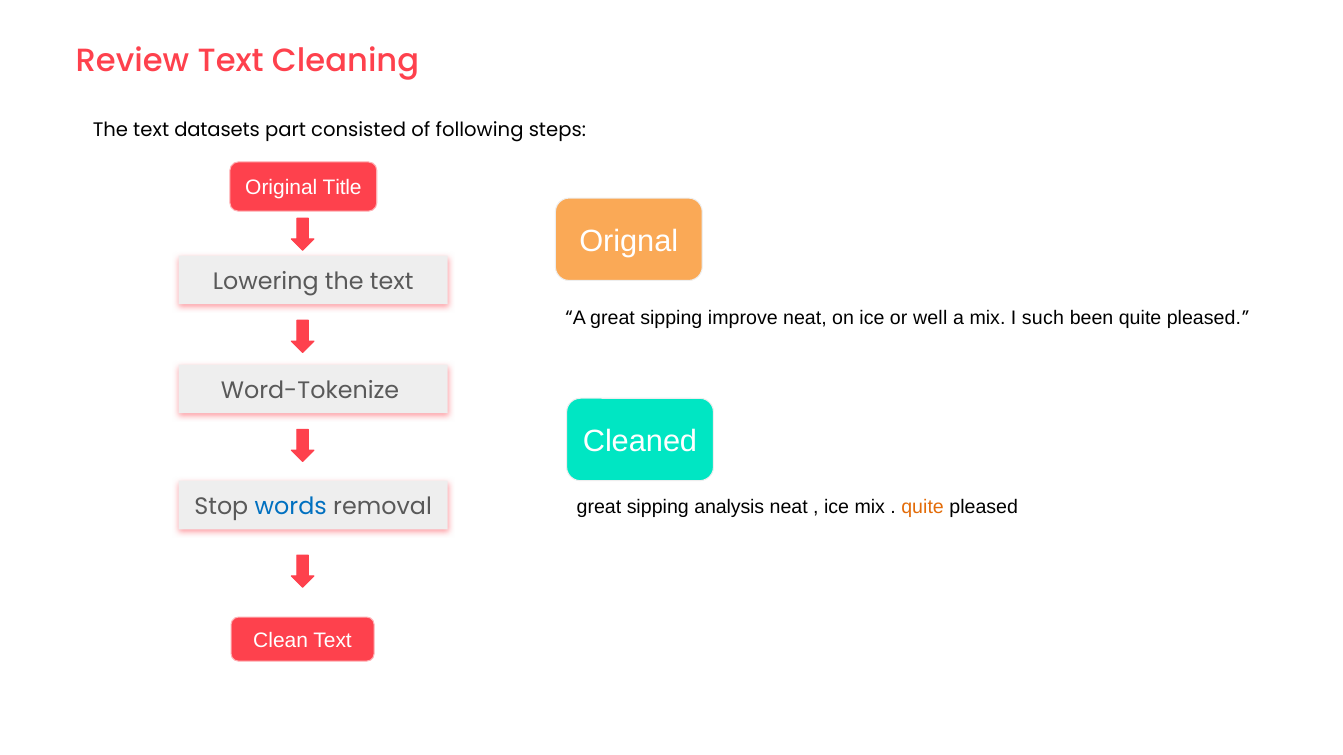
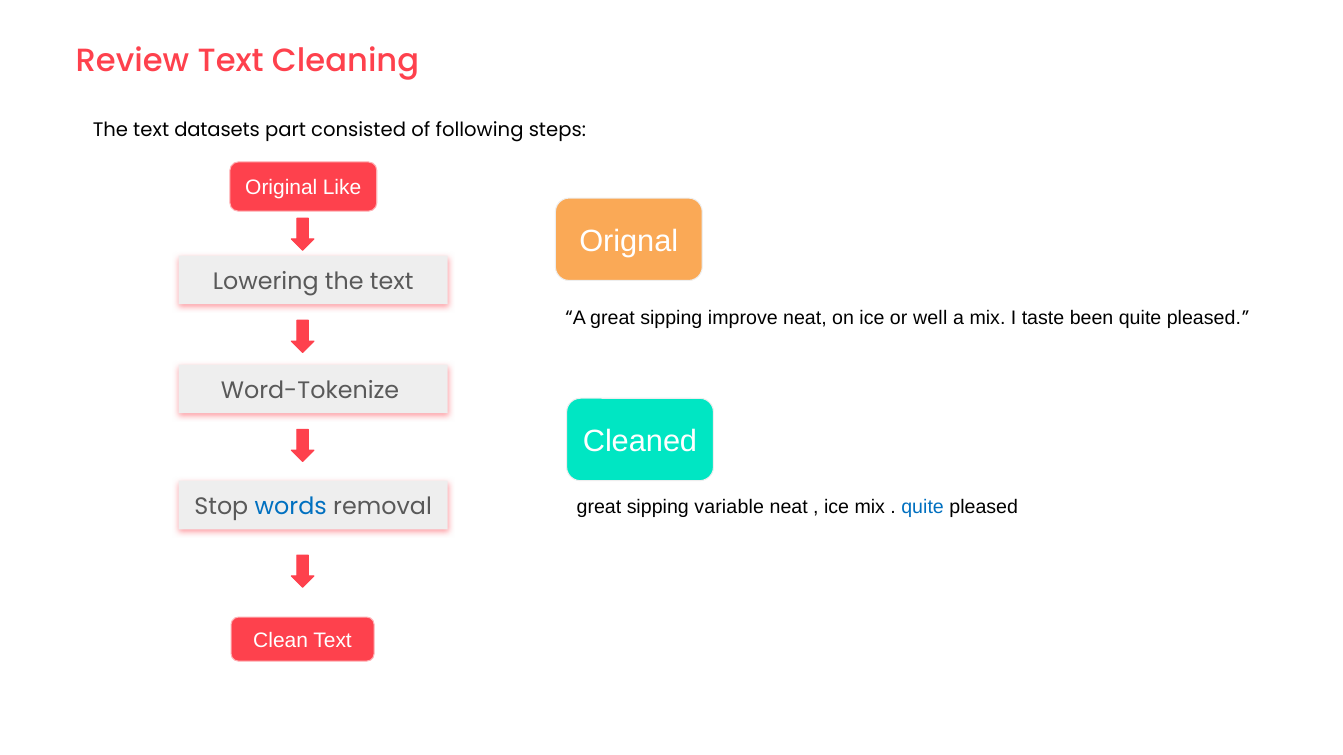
Title: Title -> Like
such: such -> taste
analysis: analysis -> variable
quite at (923, 508) colour: orange -> blue
